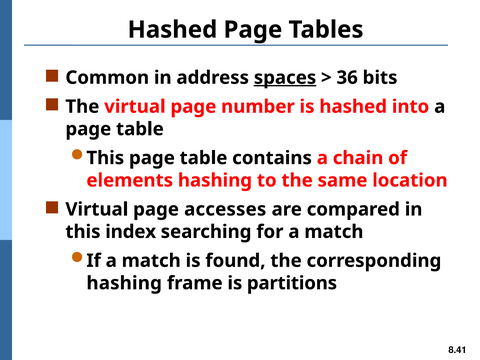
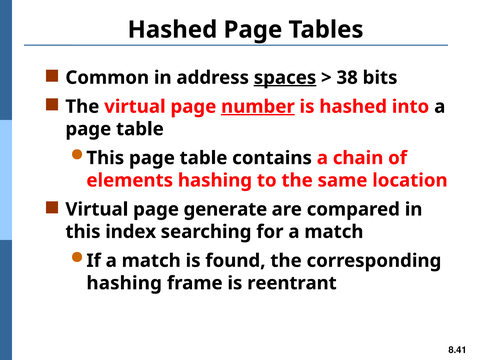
36: 36 -> 38
number underline: none -> present
accesses: accesses -> generate
partitions: partitions -> reentrant
